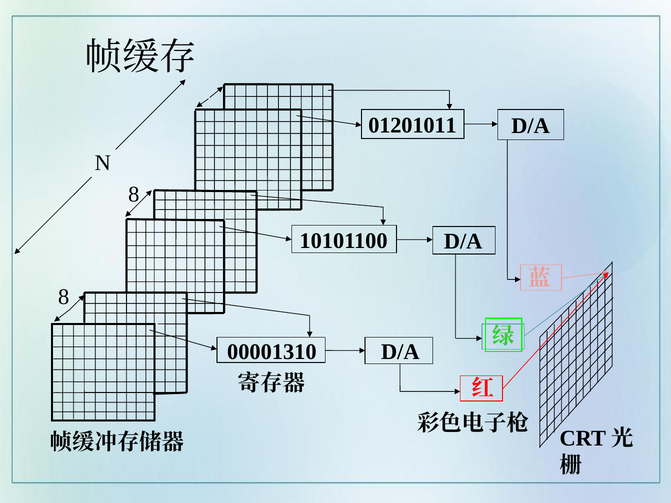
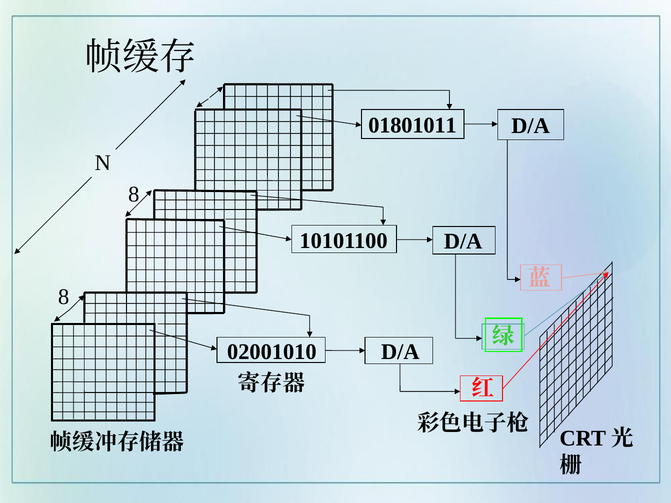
01201011: 01201011 -> 01801011
00001310: 00001310 -> 02001010
